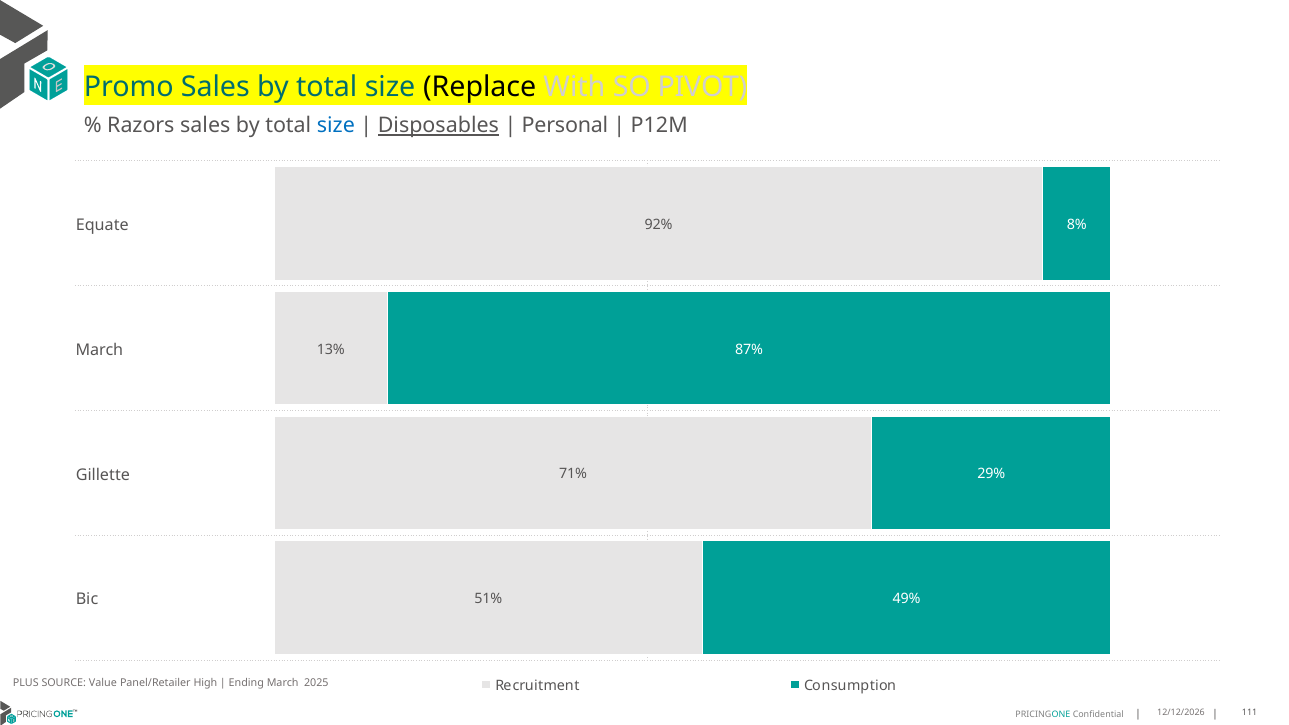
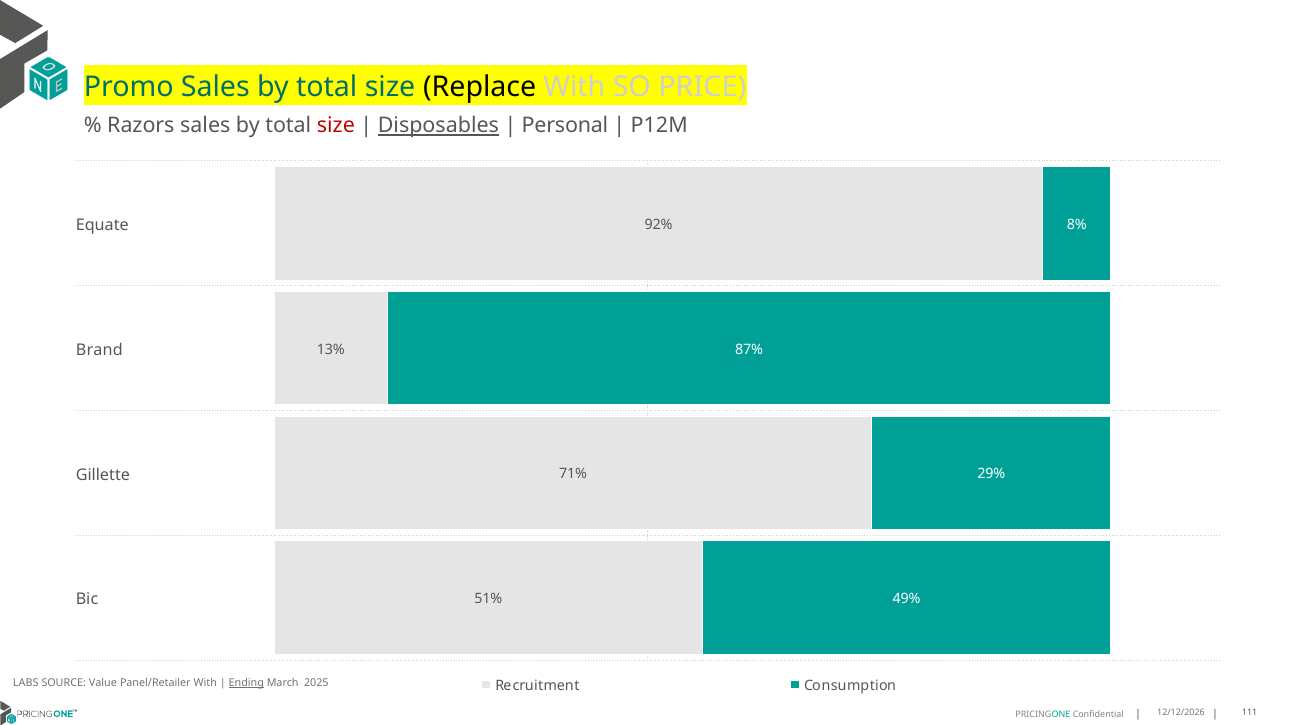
PIVOT: PIVOT -> PRICE
size at (336, 126) colour: blue -> red
March at (99, 350): March -> Brand
PLUS: PLUS -> LABS
Panel/Retailer High: High -> With
Ending underline: none -> present
